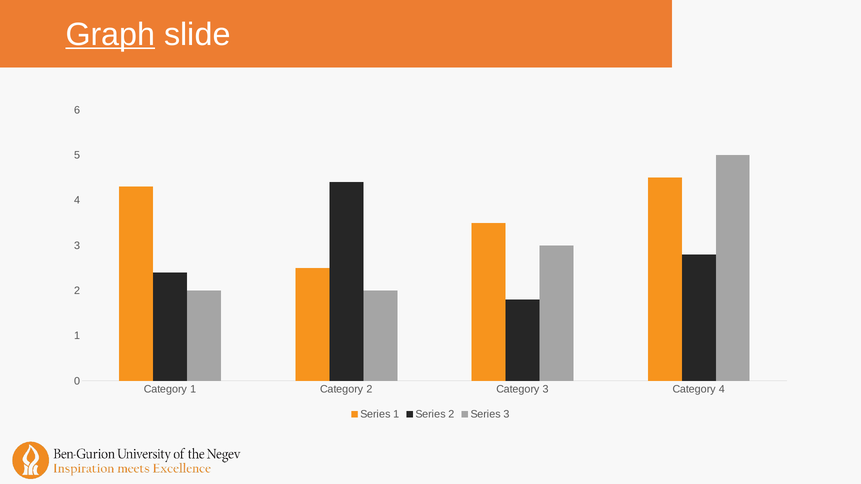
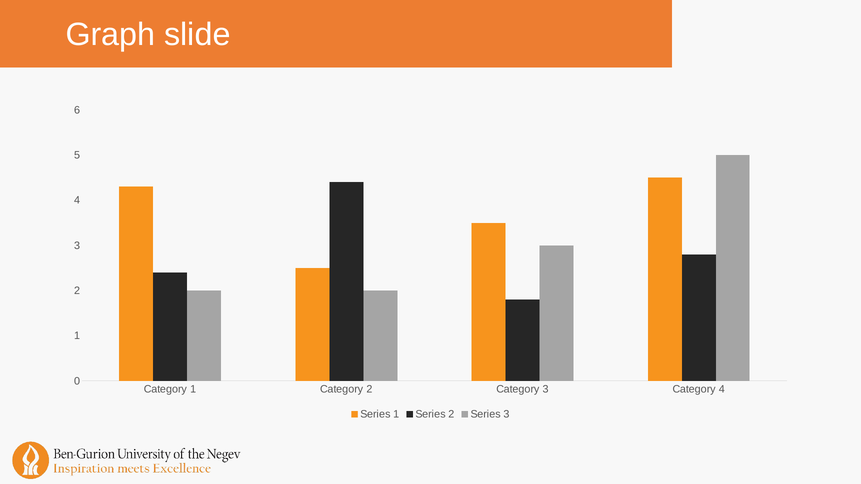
Graph underline: present -> none
